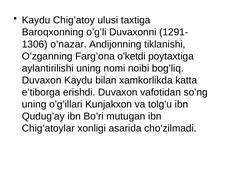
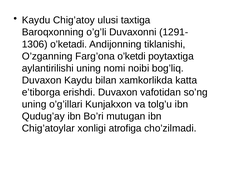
o’nazar: o’nazar -> o’ketadi
asarida: asarida -> atrofiga
